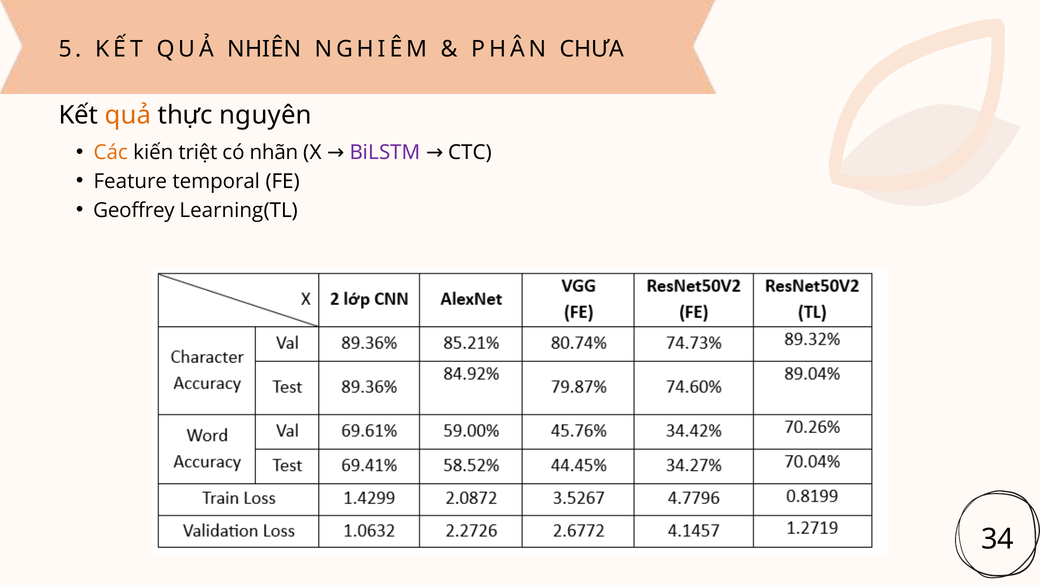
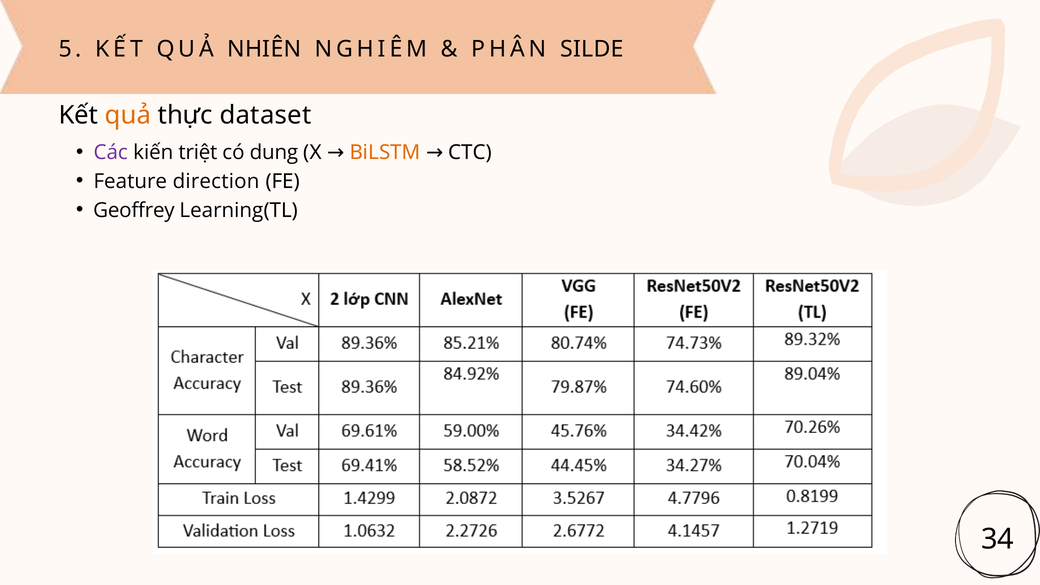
CHƯA: CHƯA -> SILDE
nguyên: nguyên -> dataset
Các colour: orange -> purple
nhãn: nhãn -> dung
BiLSTM colour: purple -> orange
temporal: temporal -> direction
